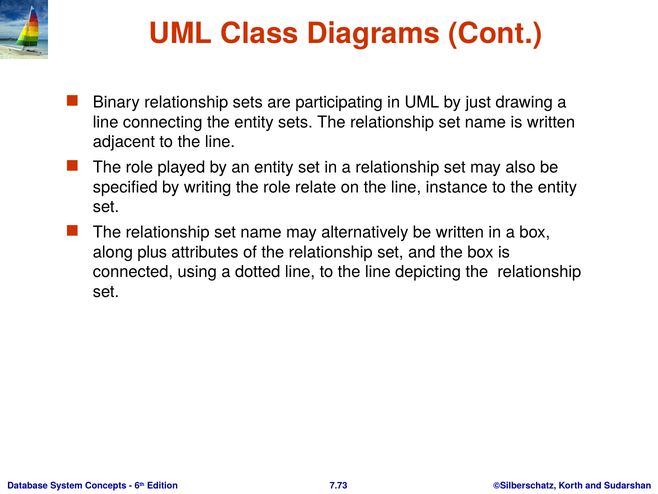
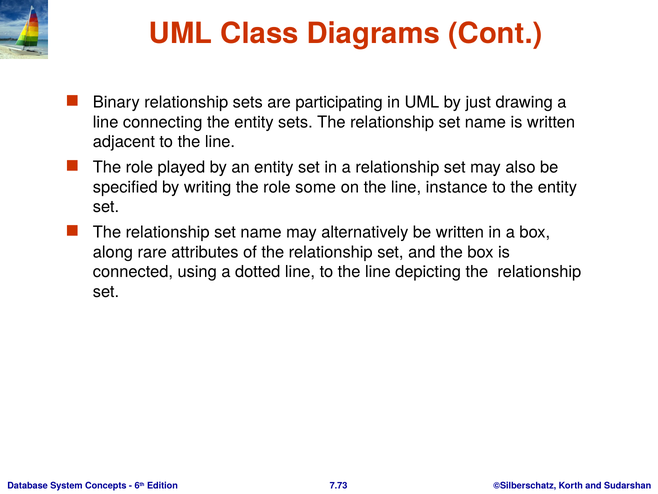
relate: relate -> some
plus: plus -> rare
